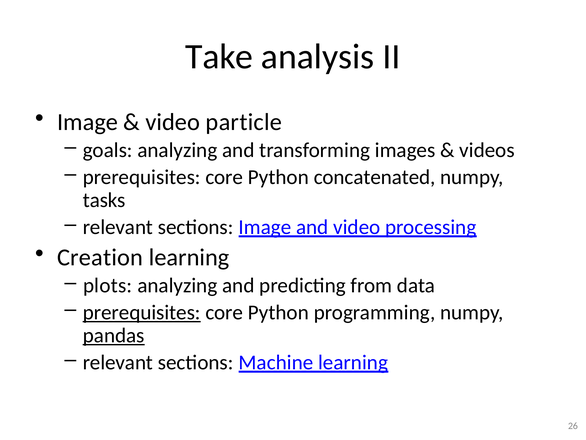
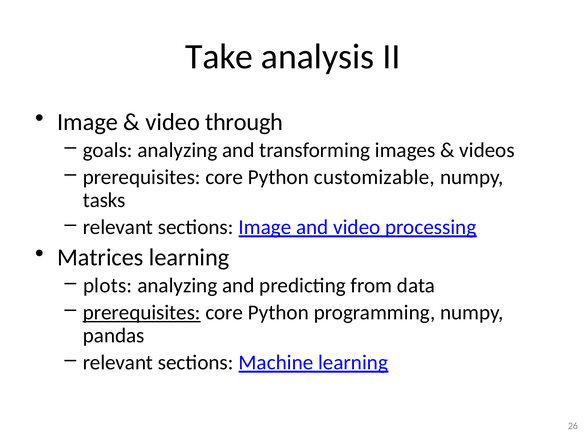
particle: particle -> through
concatenated: concatenated -> customizable
Creation: Creation -> Matrices
pandas underline: present -> none
